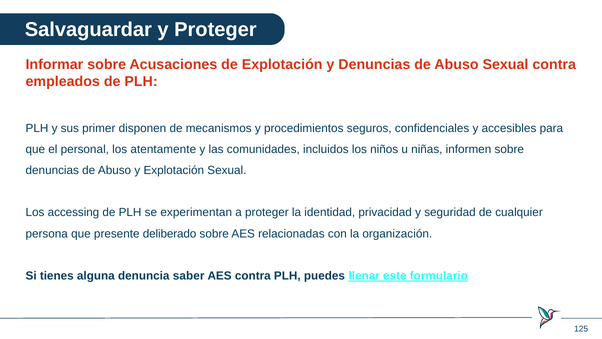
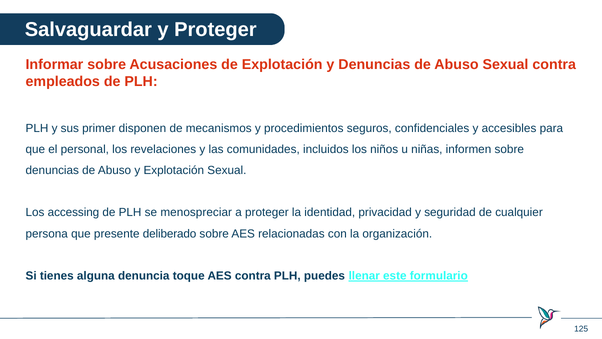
atentamente: atentamente -> revelaciones
experimentan: experimentan -> menospreciar
saber: saber -> toque
